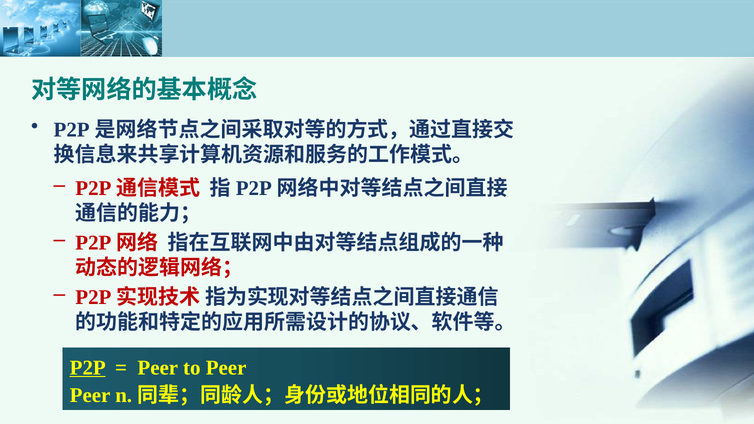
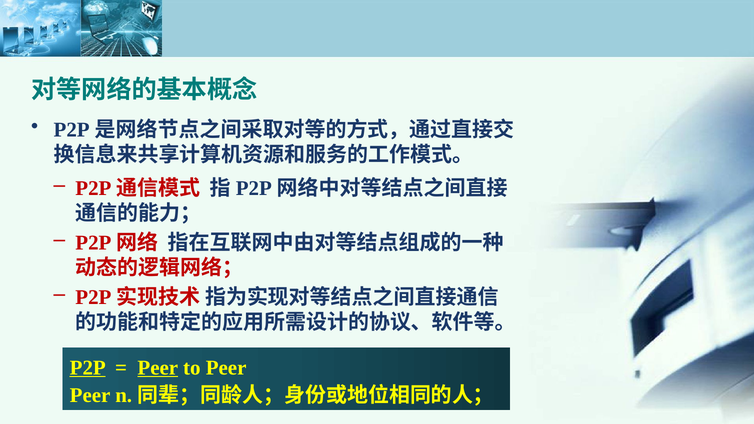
Peer at (158, 368) underline: none -> present
